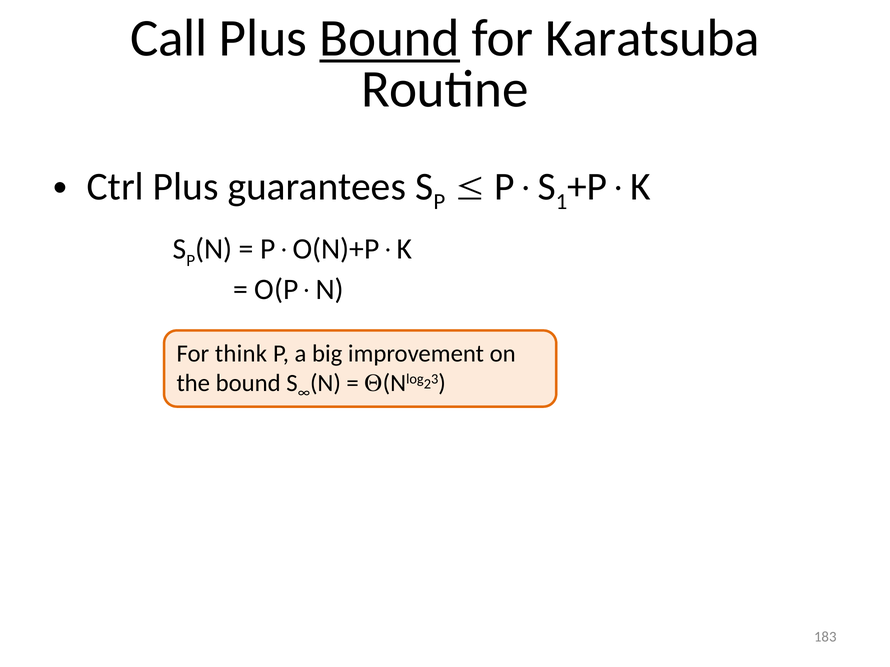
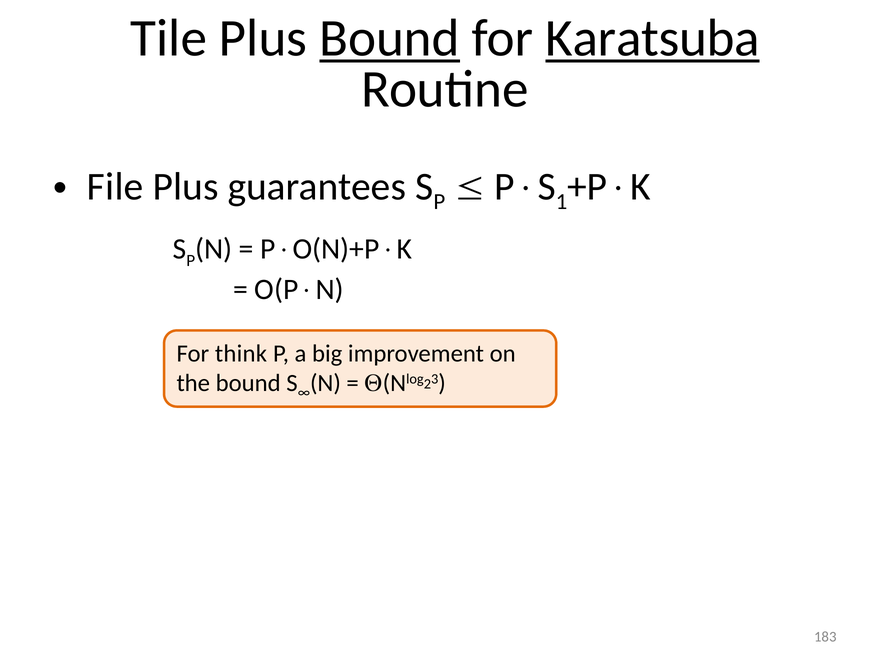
Call: Call -> Tile
Karatsuba underline: none -> present
Ctrl: Ctrl -> File
